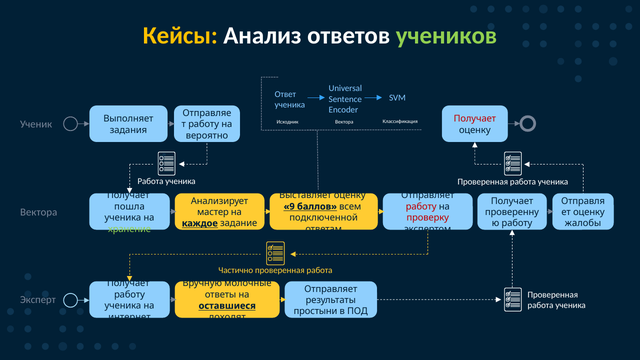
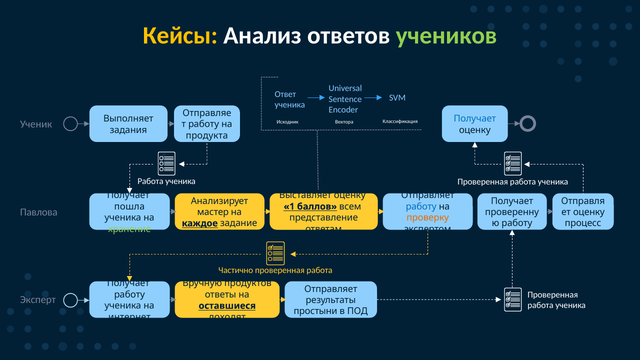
Получает at (475, 119) colour: red -> blue
вероятно: вероятно -> продукта
работу at (421, 207) colour: red -> blue
9: 9 -> 1
Вектора at (39, 212): Вектора -> Павлова
подключенной: подключенной -> представление
проверку colour: red -> orange
жалобы: жалобы -> процесс
молочные: молочные -> продуктов
